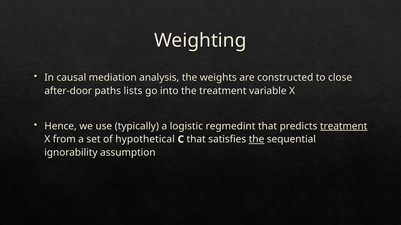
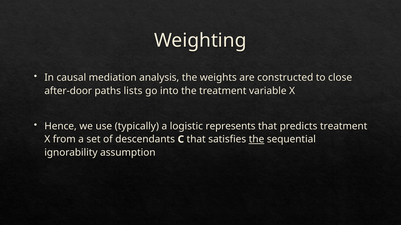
regmedint: regmedint -> represents
treatment at (344, 126) underline: present -> none
hypothetical: hypothetical -> descendants
